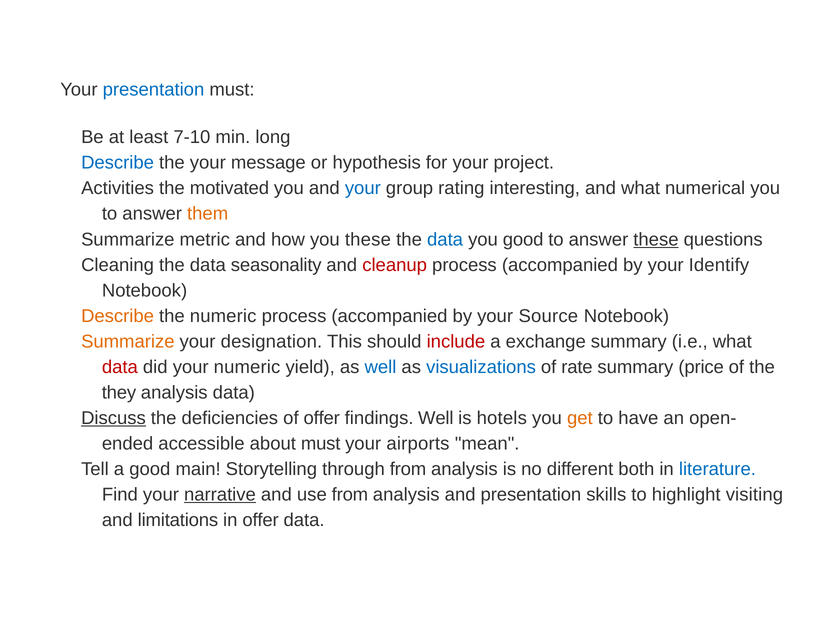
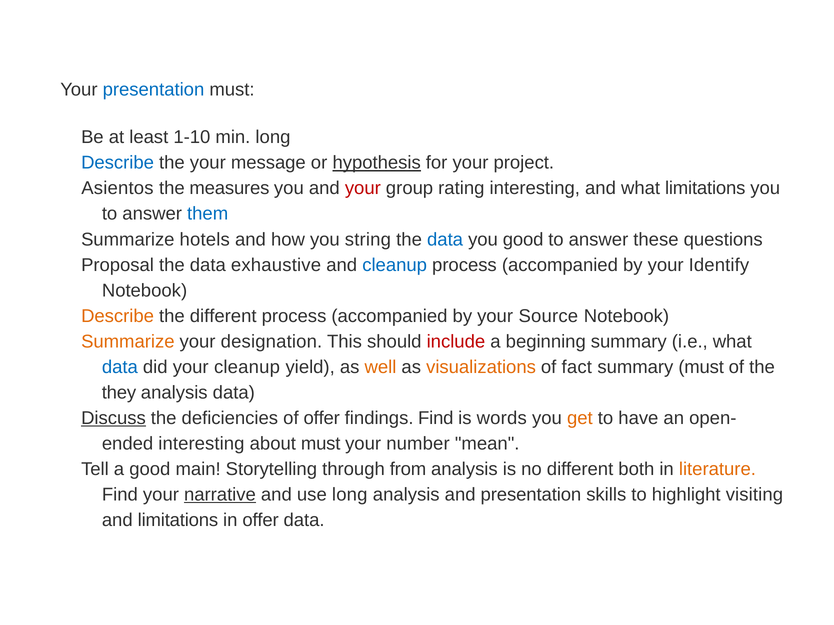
7-10: 7-10 -> 1-10
hypothesis underline: none -> present
Activities: Activities -> Asientos
motivated: motivated -> measures
your at (363, 188) colour: blue -> red
what numerical: numerical -> limitations
them colour: orange -> blue
metric: metric -> hotels
you these: these -> string
these at (656, 240) underline: present -> none
Cleaning: Cleaning -> Proposal
seasonality: seasonality -> exhaustive
cleanup at (395, 265) colour: red -> blue
the numeric: numeric -> different
exchange: exchange -> beginning
data at (120, 367) colour: red -> blue
your numeric: numeric -> cleanup
well at (380, 367) colour: blue -> orange
visualizations colour: blue -> orange
rate: rate -> fact
summary price: price -> must
findings Well: Well -> Find
hotels: hotels -> words
accessible at (201, 444): accessible -> interesting
airports: airports -> number
literature colour: blue -> orange
use from: from -> long
